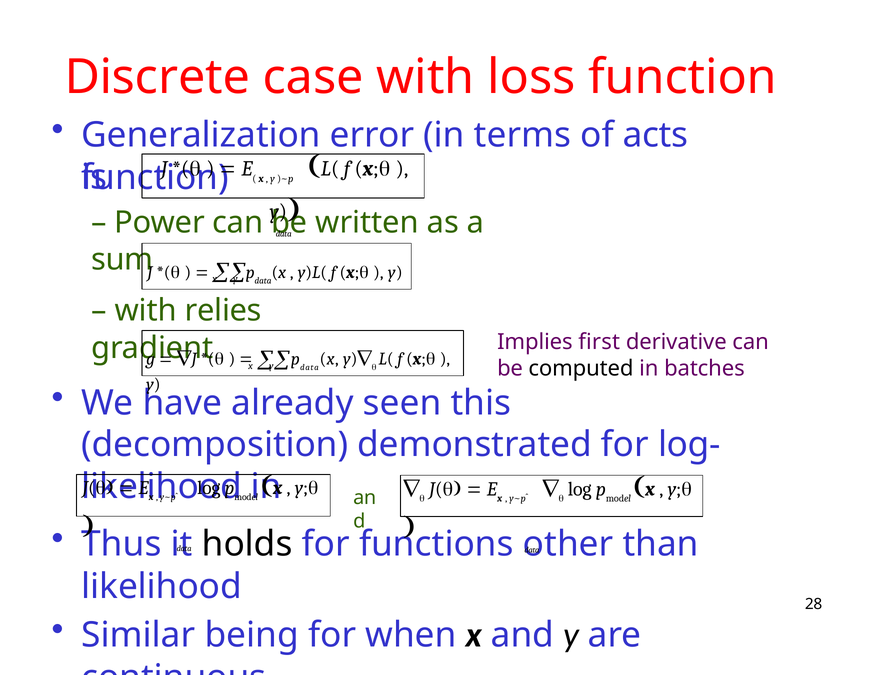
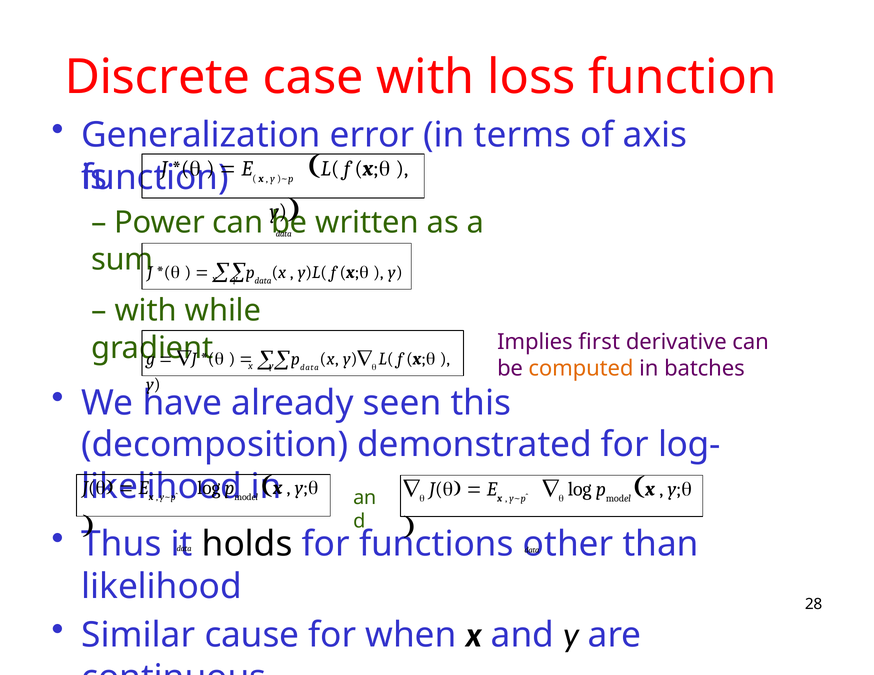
acts: acts -> axis
relies: relies -> while
computed colour: black -> orange
being: being -> cause
